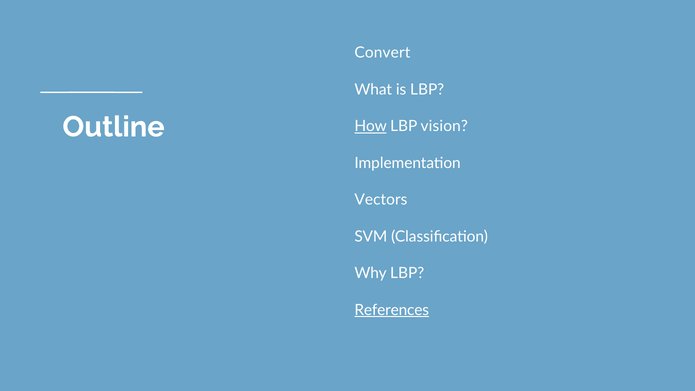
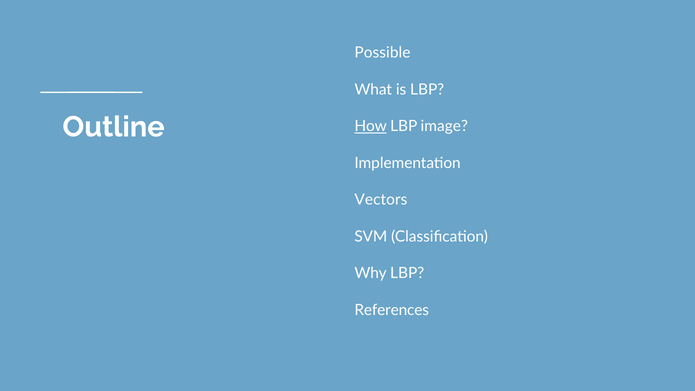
Convert: Convert -> Possible
vision: vision -> image
References underline: present -> none
